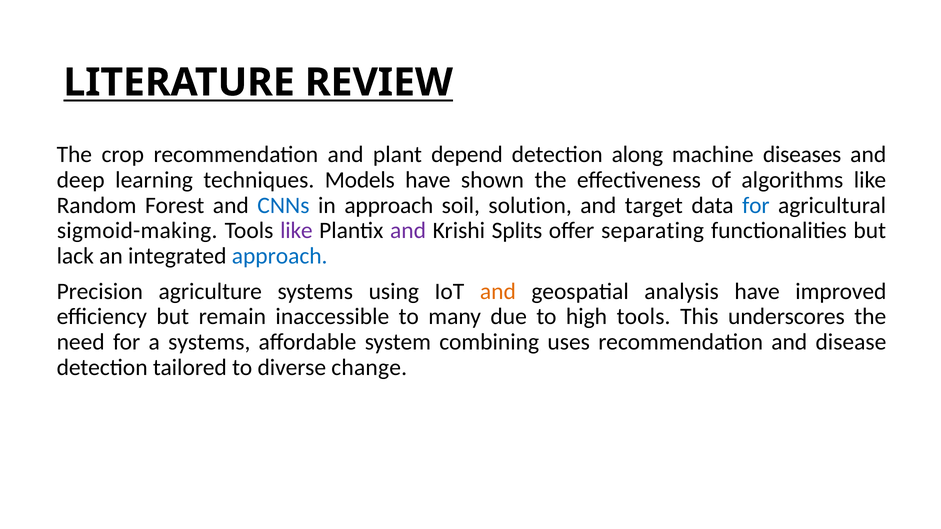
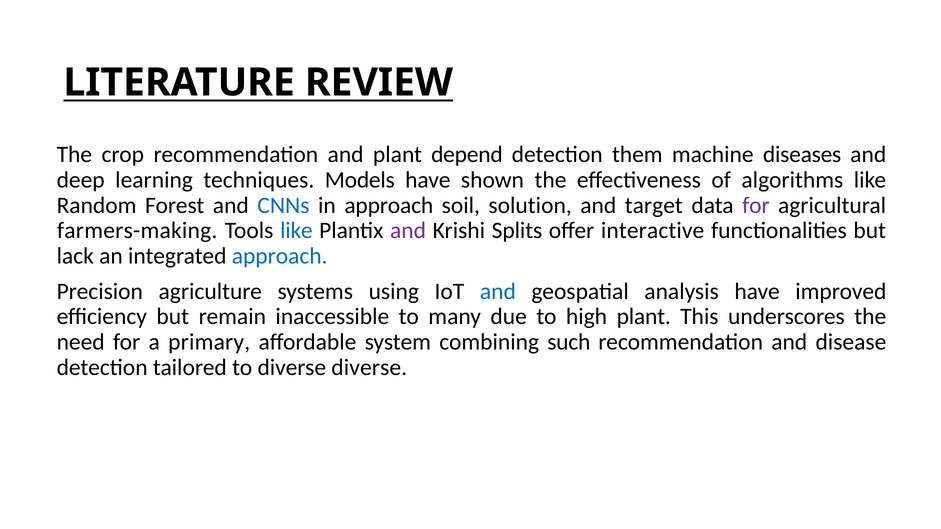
along: along -> them
for at (756, 205) colour: blue -> purple
sigmoid-making: sigmoid-making -> farmers-making
like at (296, 231) colour: purple -> blue
separating: separating -> interactive
and at (498, 291) colour: orange -> blue
high tools: tools -> plant
a systems: systems -> primary
uses: uses -> such
diverse change: change -> diverse
